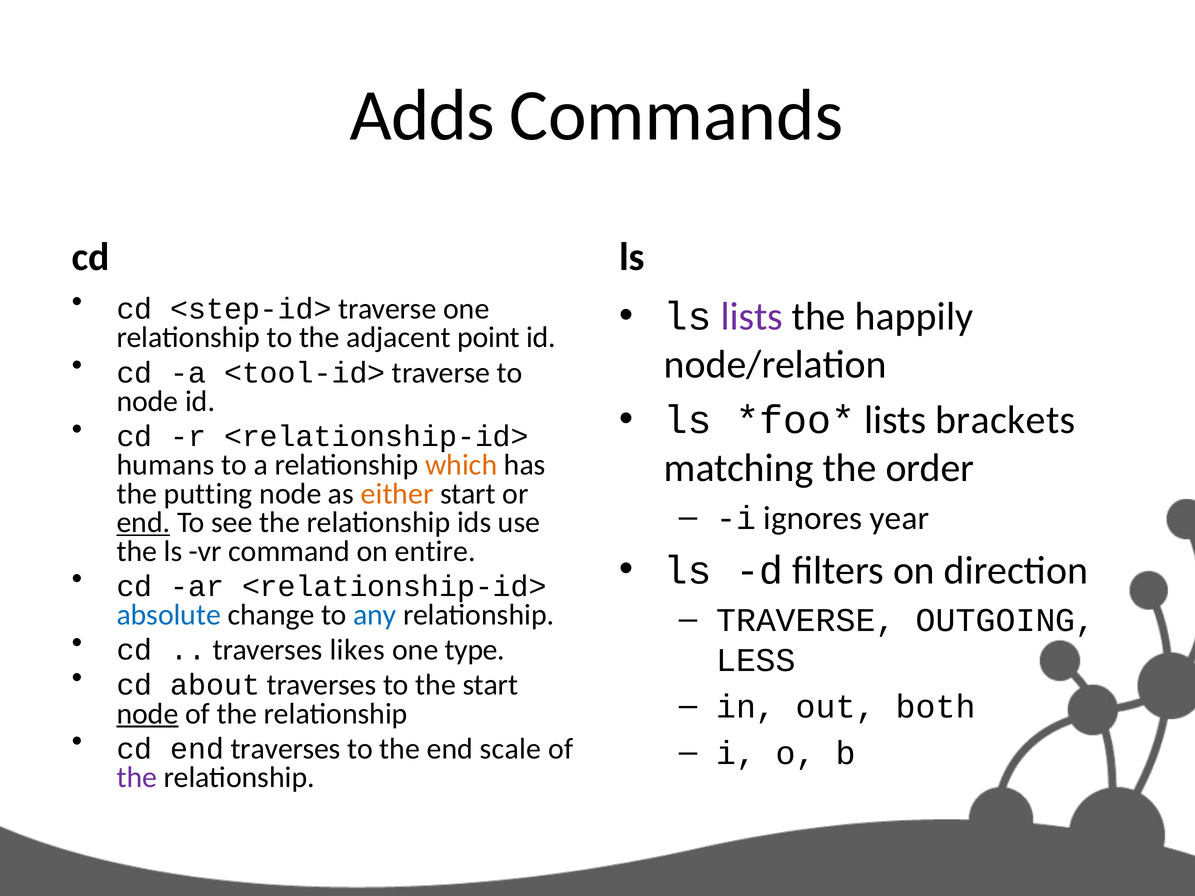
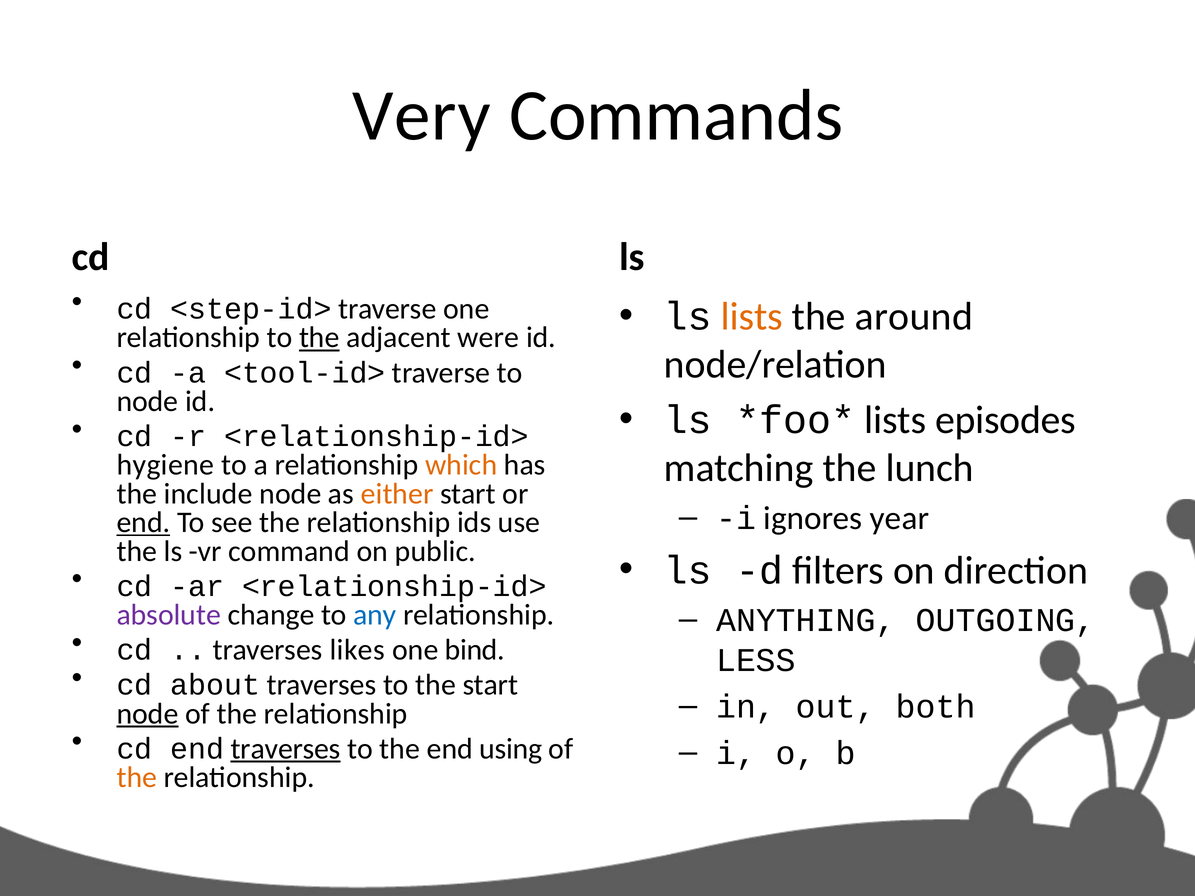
Adds: Adds -> Very
lists at (752, 317) colour: purple -> orange
happily: happily -> around
the at (319, 338) underline: none -> present
point: point -> were
brackets: brackets -> episodes
order: order -> lunch
humans: humans -> hygiene
putting: putting -> include
entire: entire -> public
absolute colour: blue -> purple
TRAVERSE at (806, 621): TRAVERSE -> ANYTHING
type: type -> bind
traverses at (286, 749) underline: none -> present
scale: scale -> using
the at (137, 778) colour: purple -> orange
